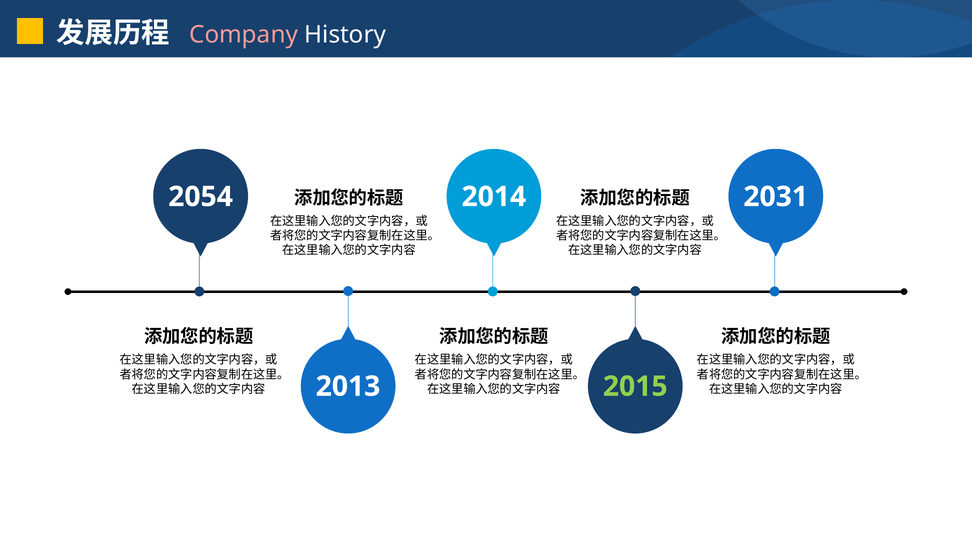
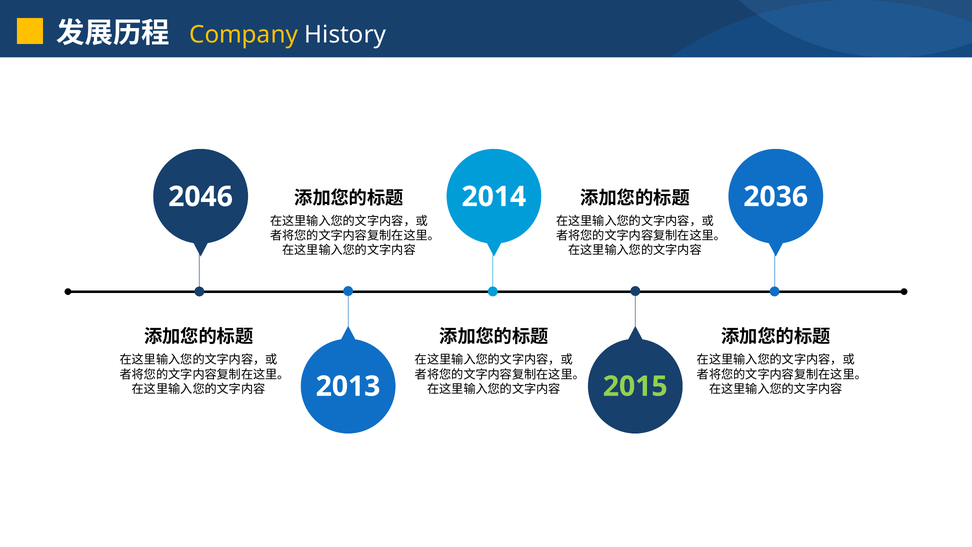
Company colour: pink -> yellow
2054: 2054 -> 2046
2031: 2031 -> 2036
